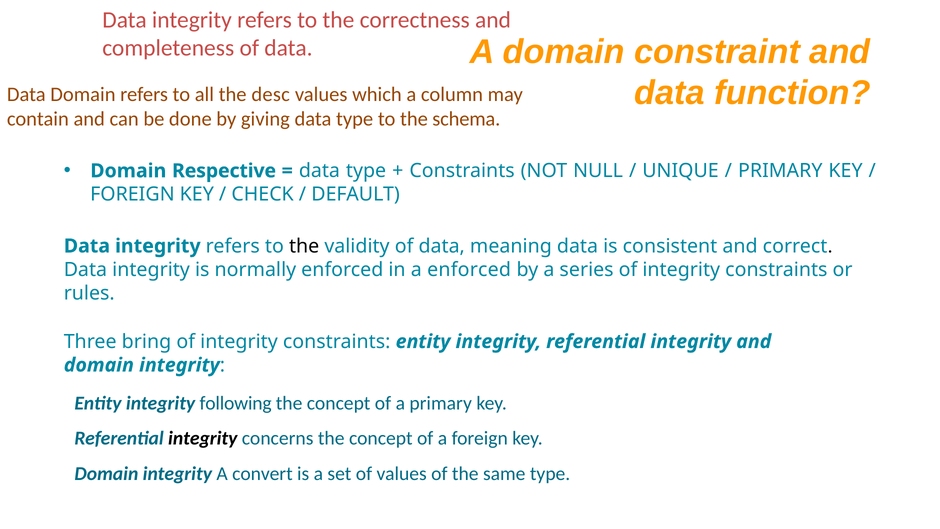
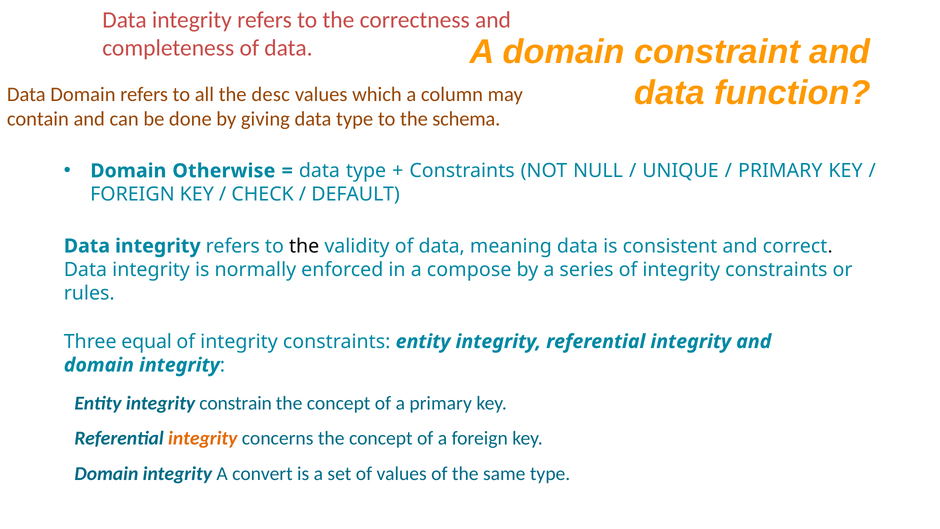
Respective: Respective -> Otherwise
a enforced: enforced -> compose
bring: bring -> equal
following: following -> constrain
integrity at (203, 438) colour: black -> orange
